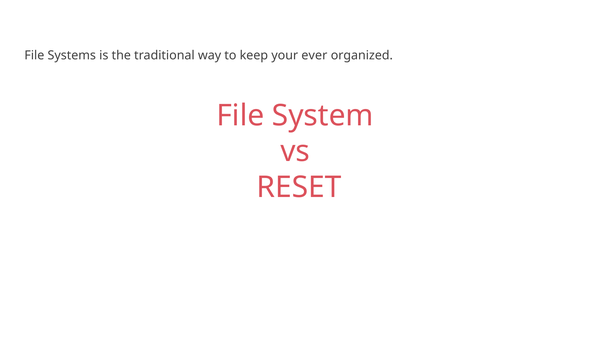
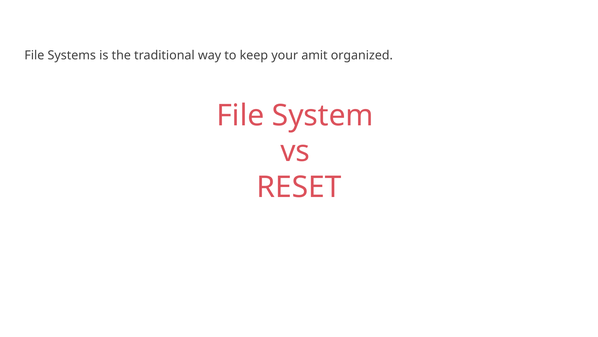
ever: ever -> amit
